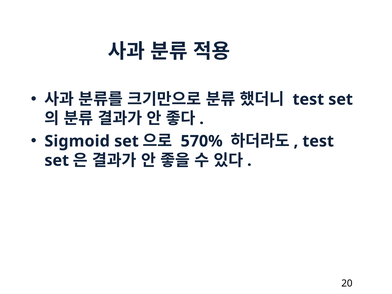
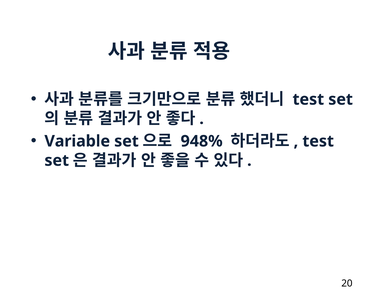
Sigmoid: Sigmoid -> Variable
570%: 570% -> 948%
